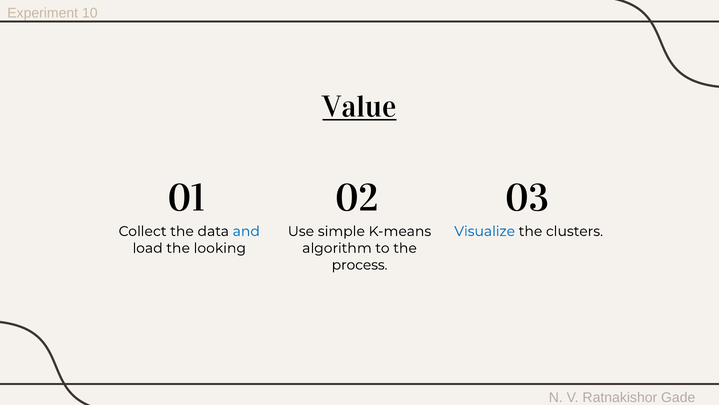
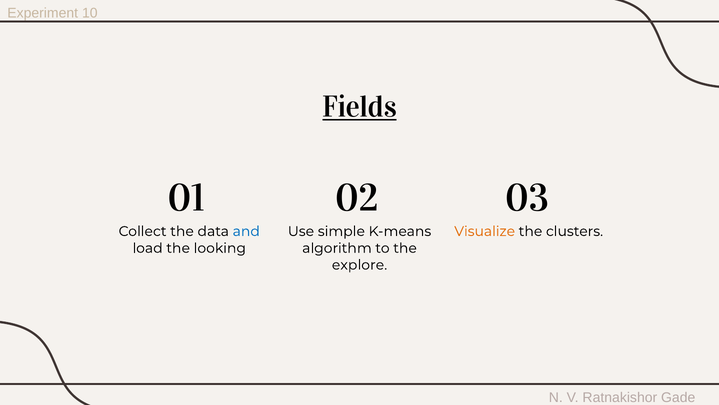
Value: Value -> Fields
Visualize colour: blue -> orange
process: process -> explore
